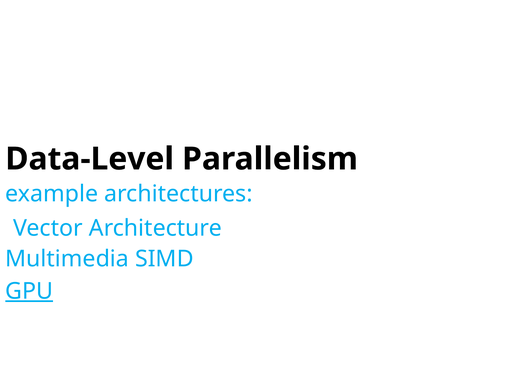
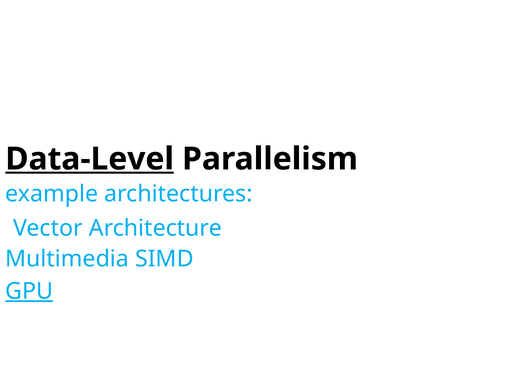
Data-Level underline: none -> present
